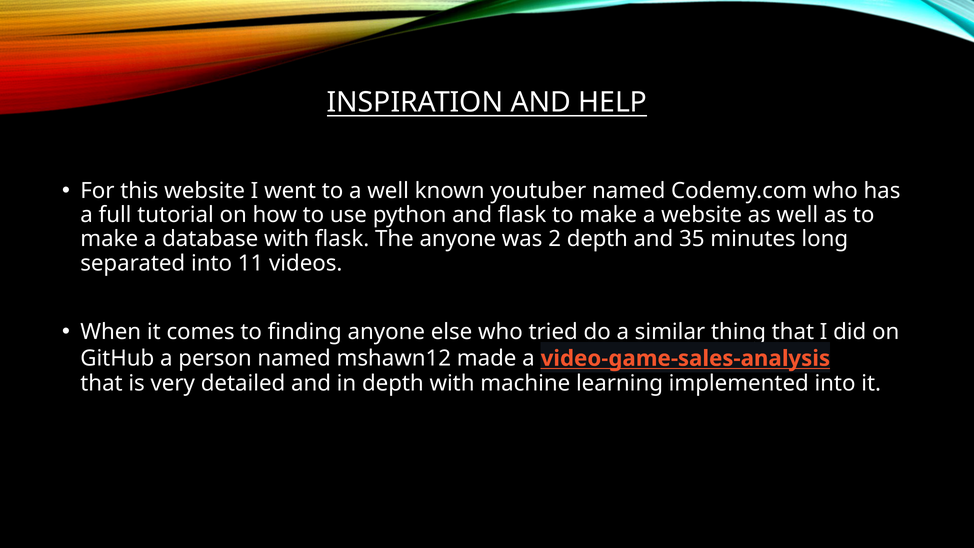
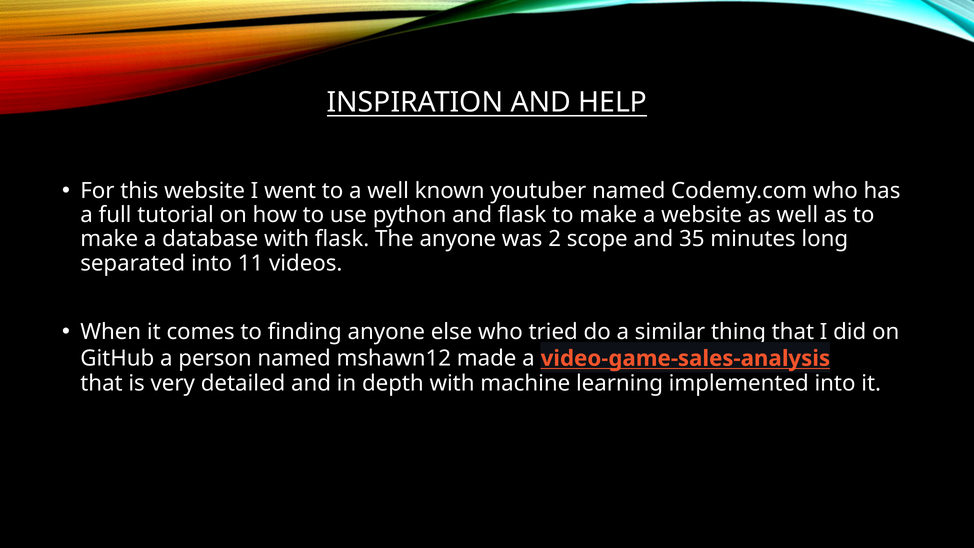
2 depth: depth -> scope
